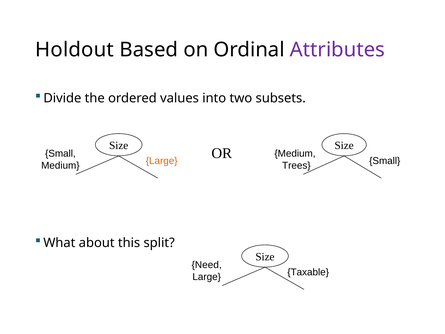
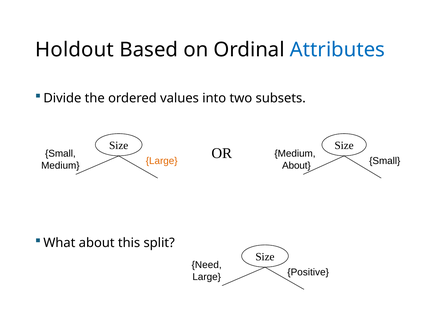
Attributes colour: purple -> blue
Trees at (296, 165): Trees -> About
Taxable: Taxable -> Positive
